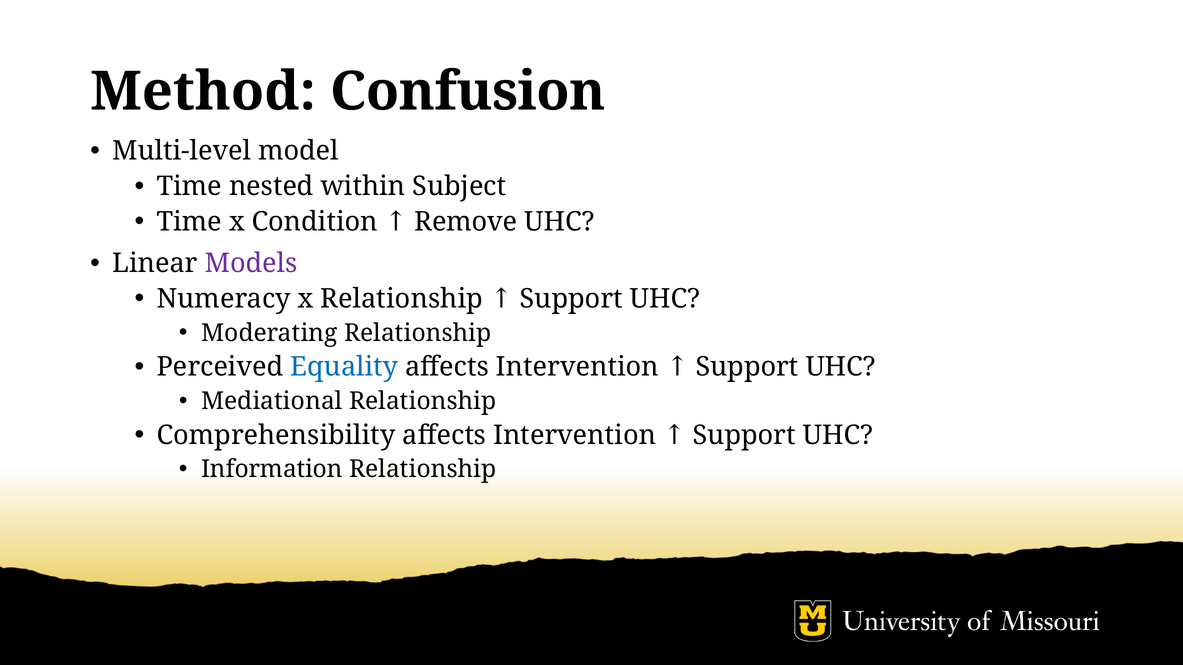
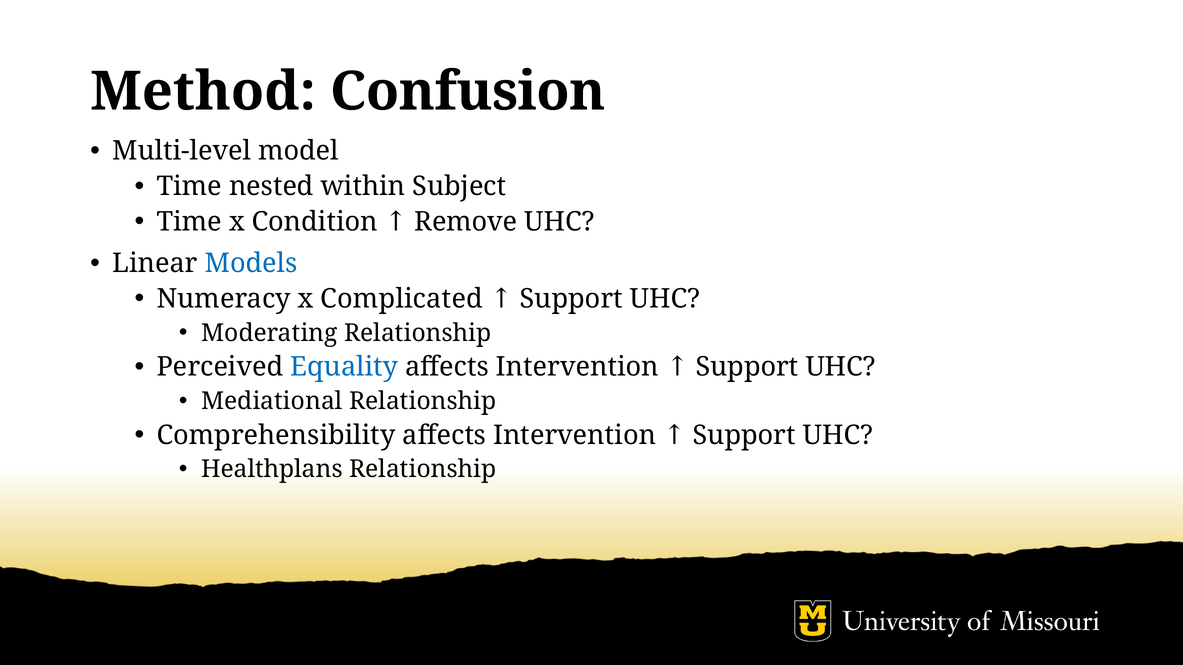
Models colour: purple -> blue
x Relationship: Relationship -> Complicated
Information: Information -> Healthplans
